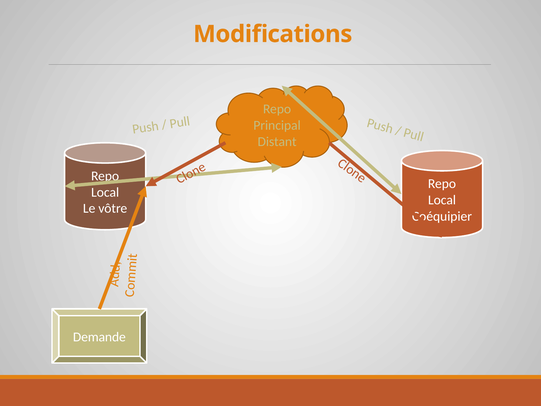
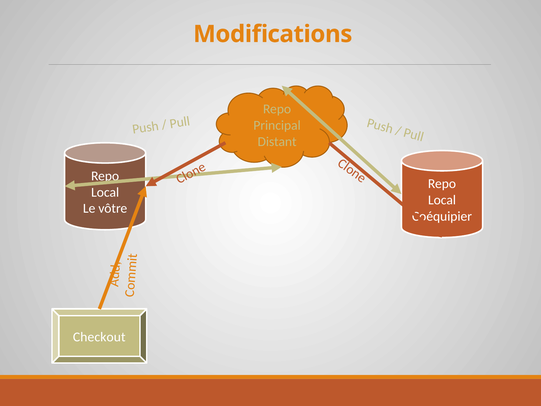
Demande: Demande -> Checkout
